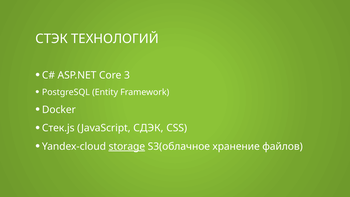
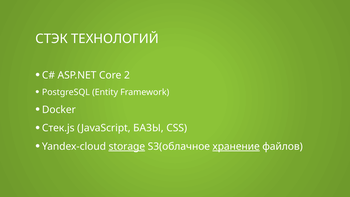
3: 3 -> 2
СДЭК: СДЭК -> БАЗЫ
хранение underline: none -> present
